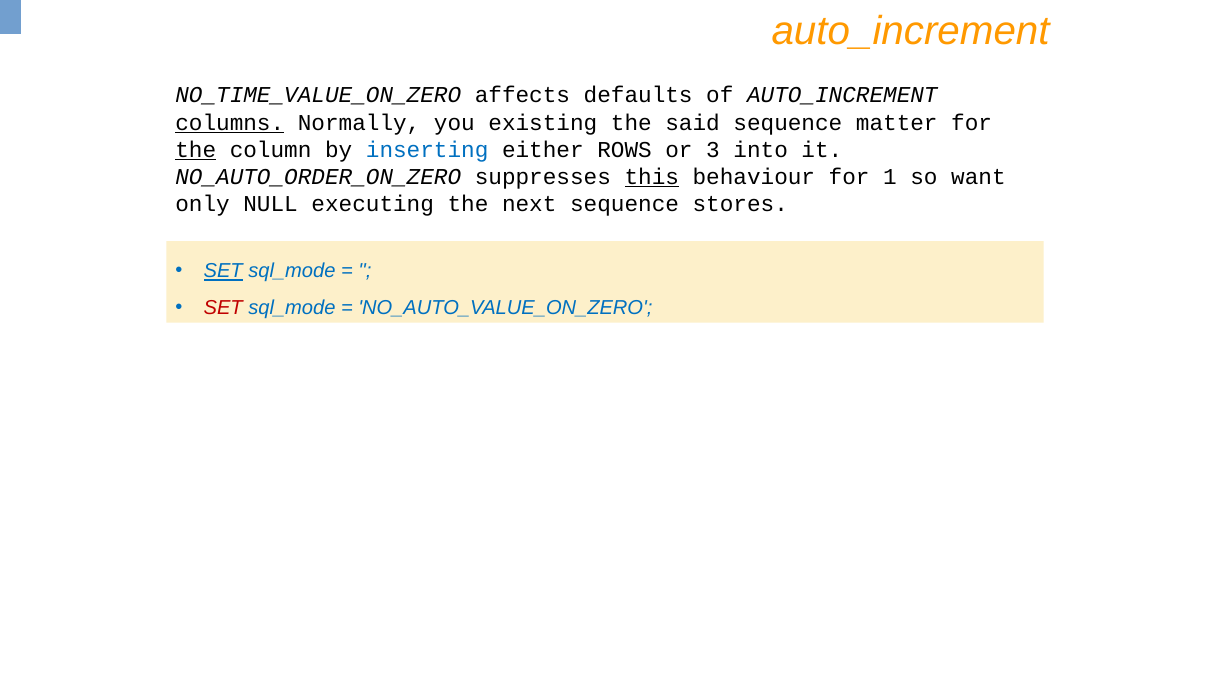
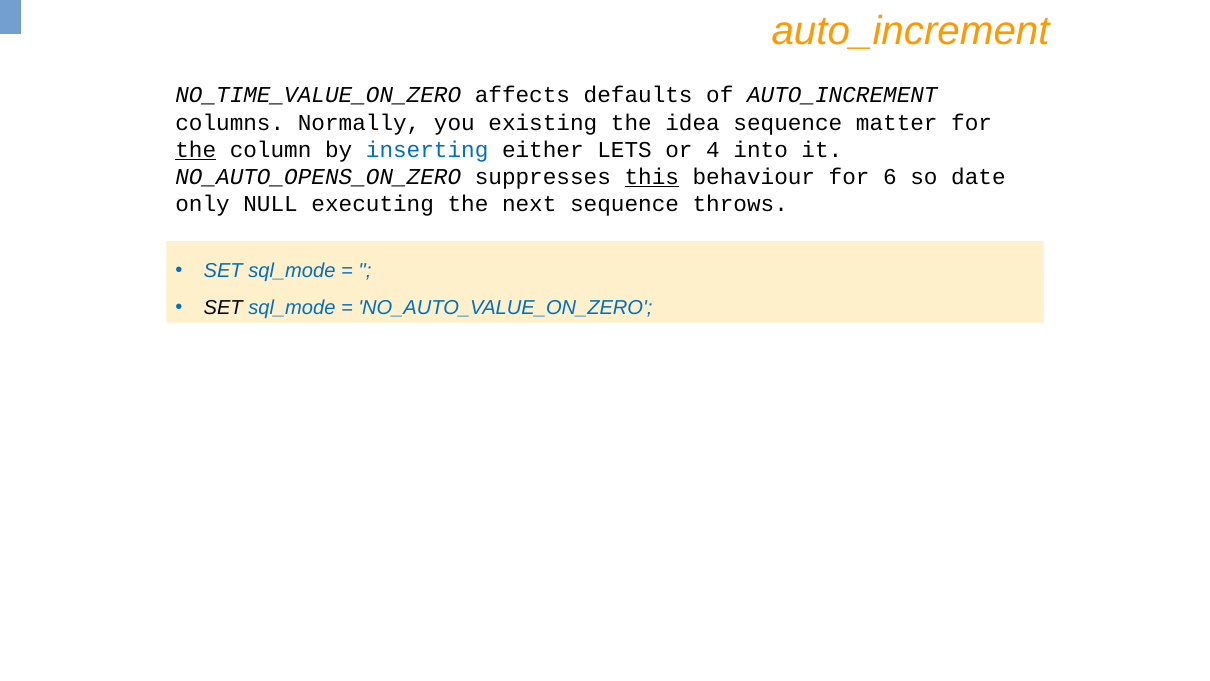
columns underline: present -> none
said: said -> idea
ROWS: ROWS -> LETS
3: 3 -> 4
NO_AUTO_ORDER_ON_ZERO: NO_AUTO_ORDER_ON_ZERO -> NO_AUTO_OPENS_ON_ZERO
1: 1 -> 6
want: want -> date
stores: stores -> throws
SET at (223, 271) underline: present -> none
SET at (223, 307) colour: red -> black
